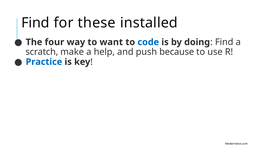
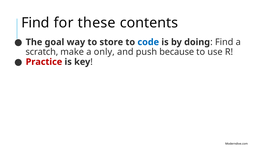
installed: installed -> contents
four: four -> goal
want: want -> store
help: help -> only
Practice colour: blue -> red
